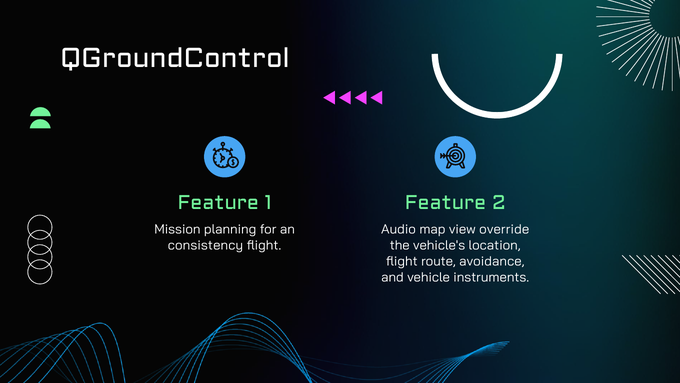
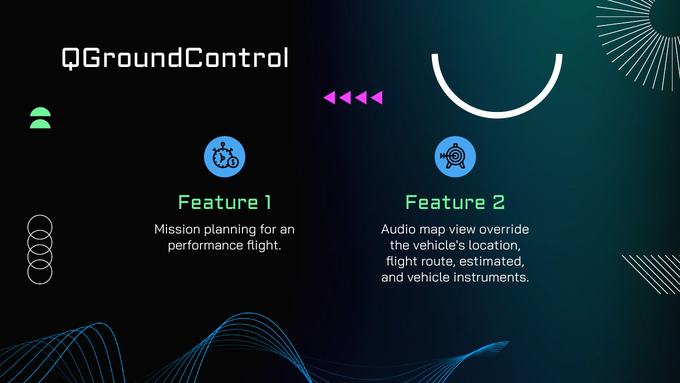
consistency: consistency -> performance
avoidance: avoidance -> estimated
